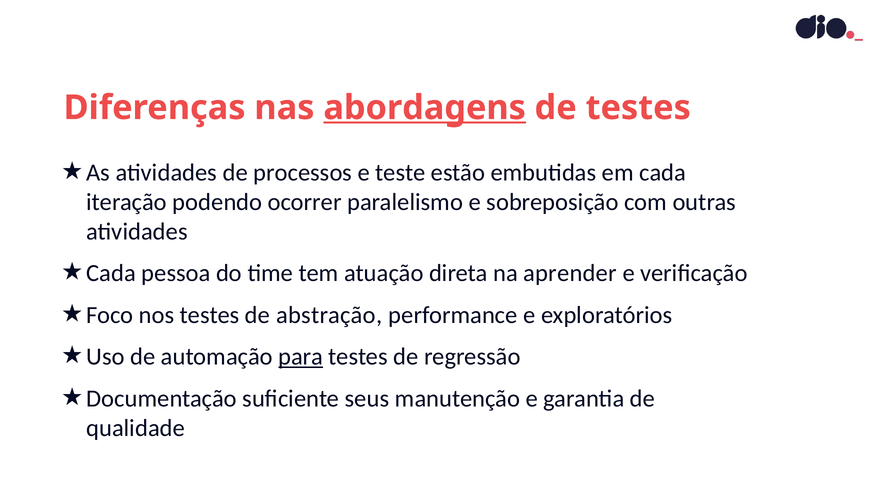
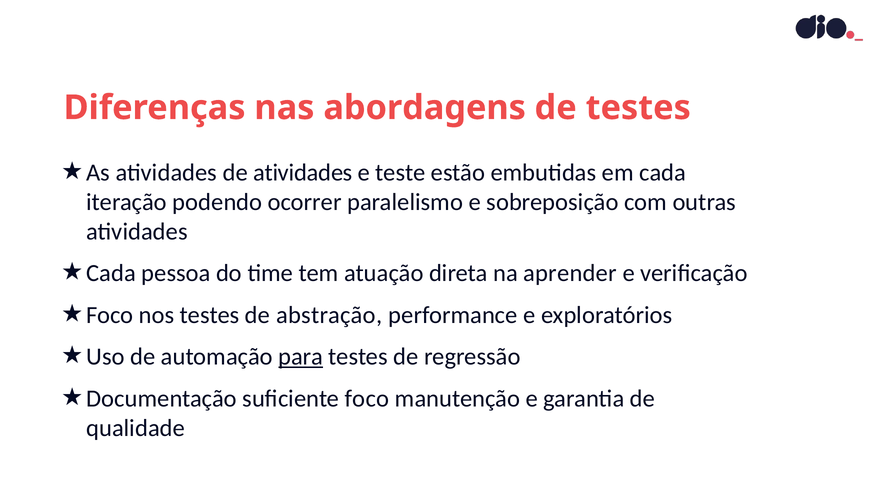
abordagens underline: present -> none
de processos: processos -> atividades
seus: seus -> foco
